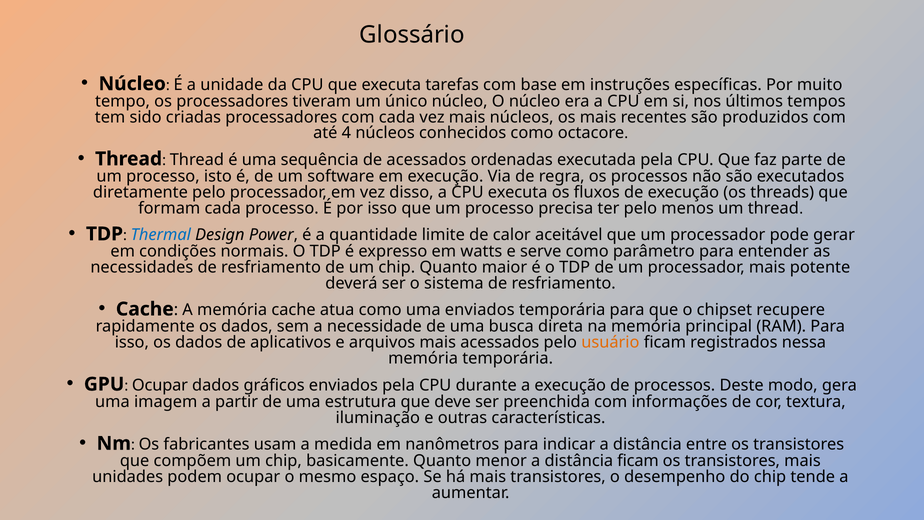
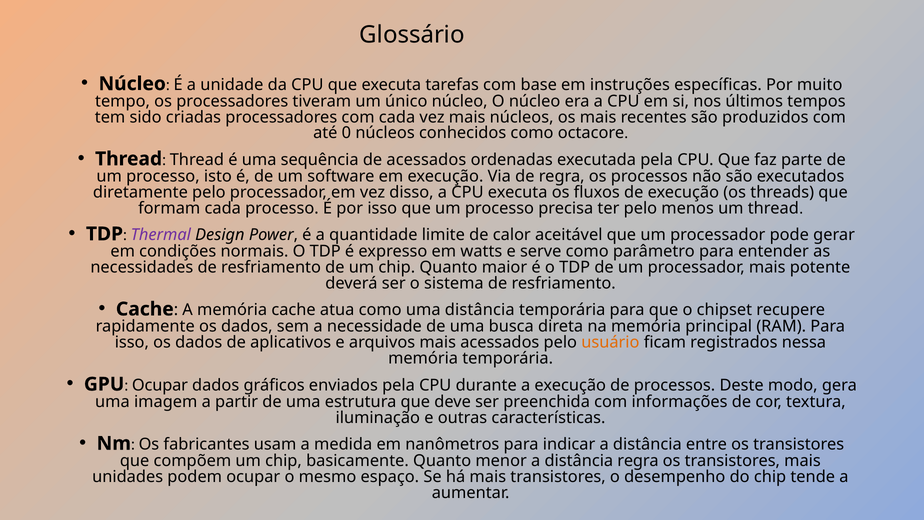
4: 4 -> 0
Thermal colour: blue -> purple
uma enviados: enviados -> distância
distância ficam: ficam -> regra
